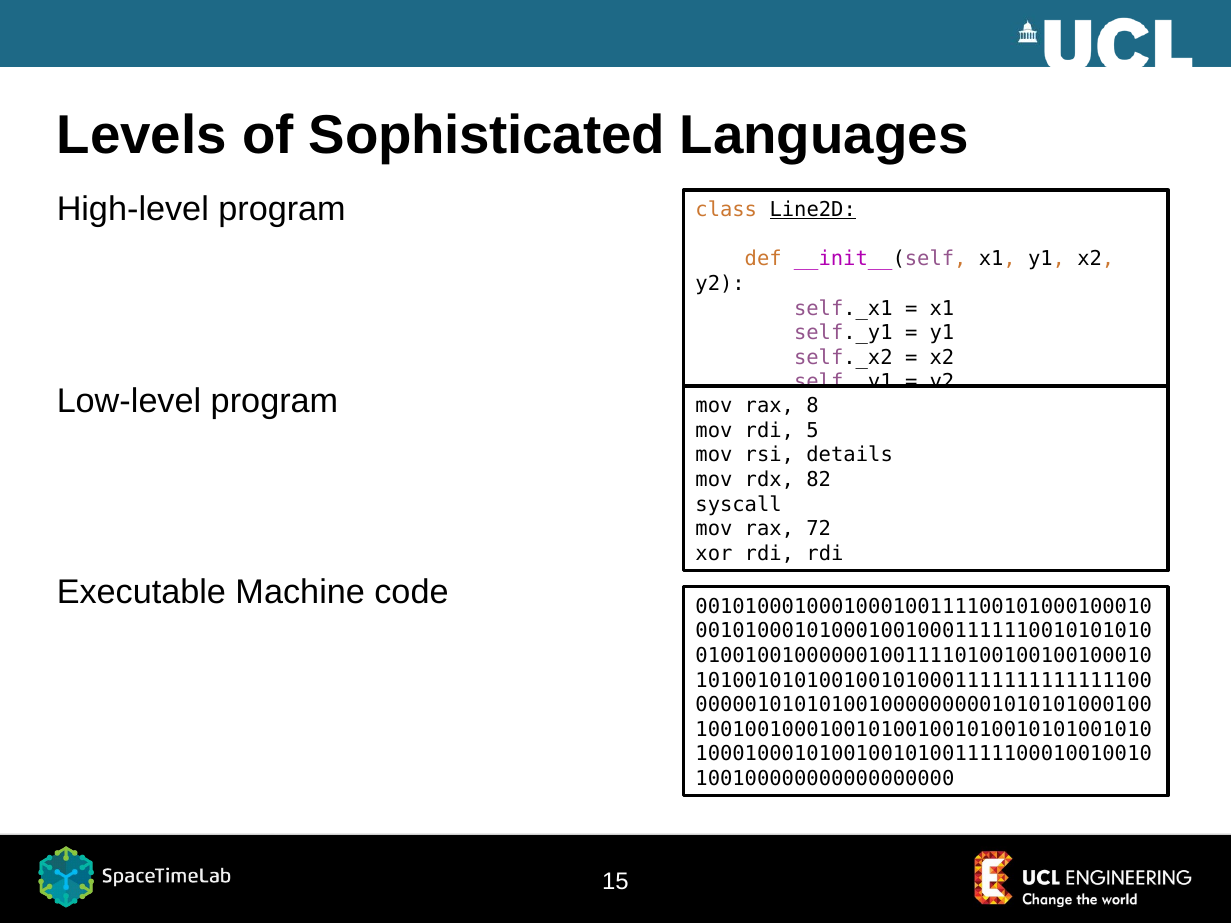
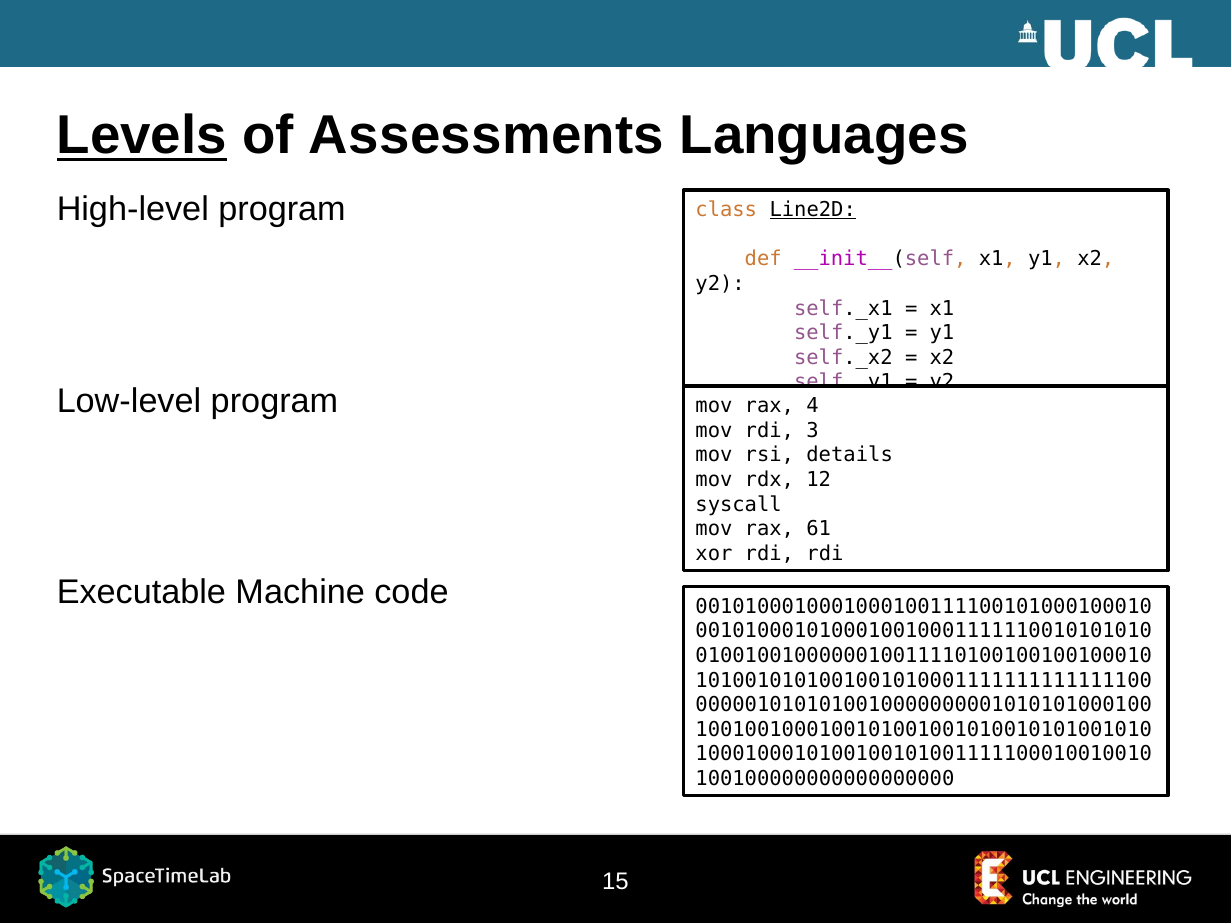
Levels underline: none -> present
Sophisticated: Sophisticated -> Assessments
8: 8 -> 4
5: 5 -> 3
82: 82 -> 12
72: 72 -> 61
